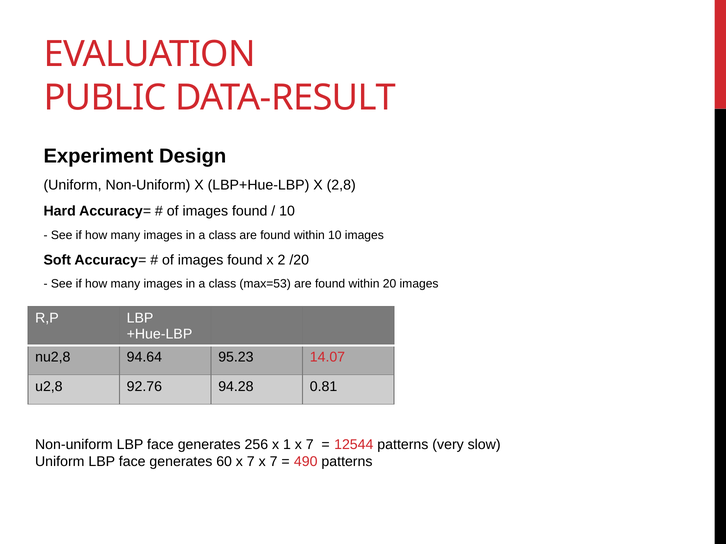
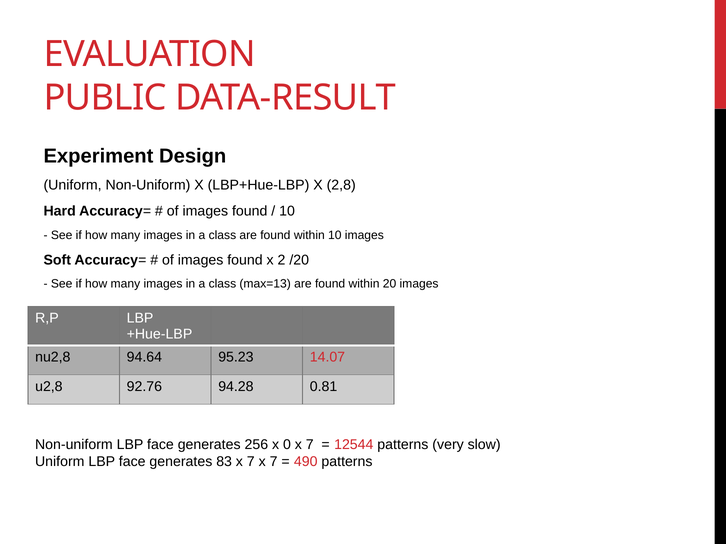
max=53: max=53 -> max=13
1: 1 -> 0
60: 60 -> 83
